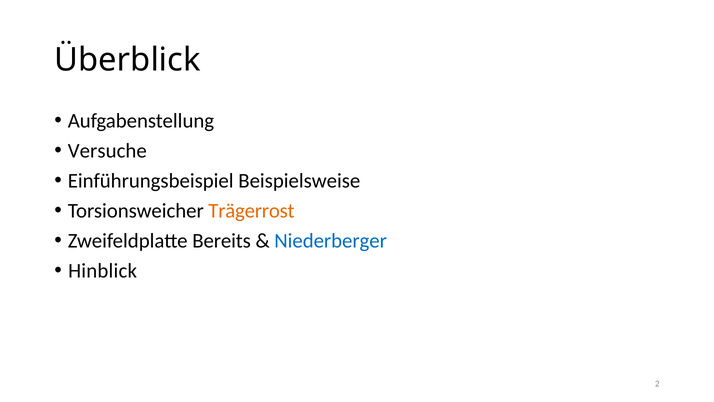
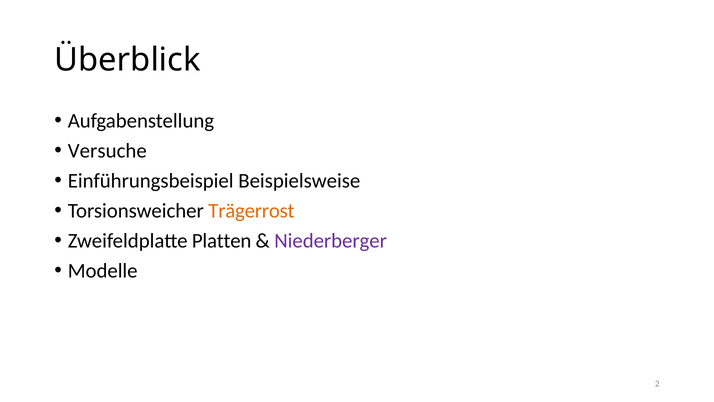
Bereits: Bereits -> Platten
Niederberger colour: blue -> purple
Hinblick: Hinblick -> Modelle
